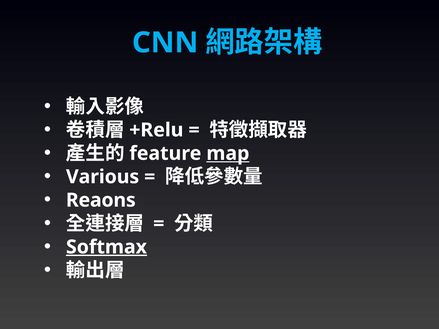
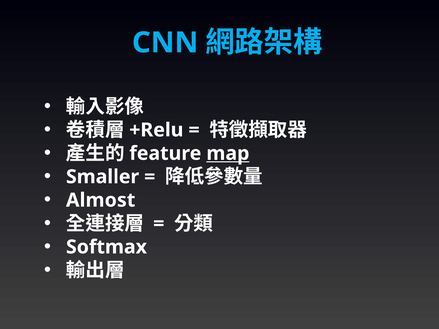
Various: Various -> Smaller
Reaons: Reaons -> Almost
Softmax underline: present -> none
